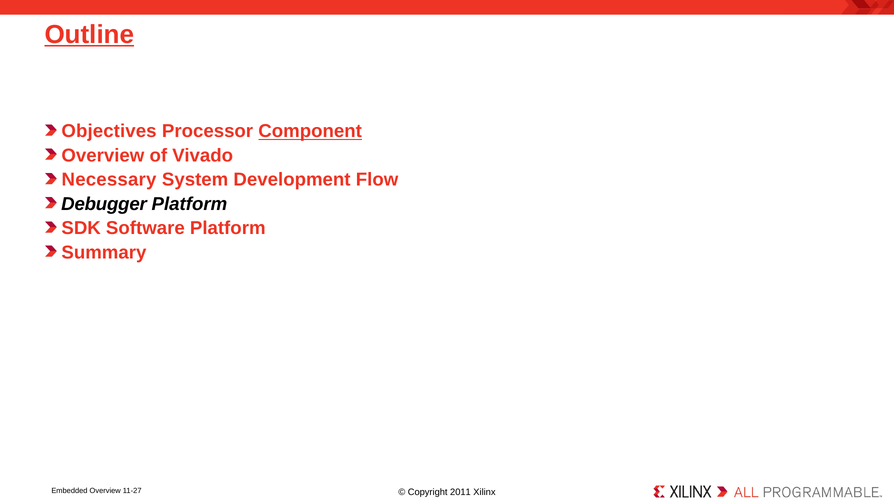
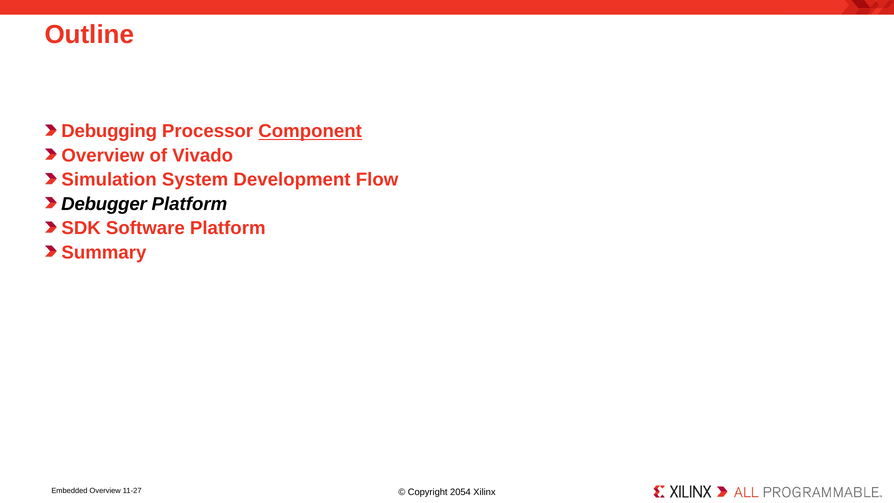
Outline underline: present -> none
Objectives: Objectives -> Debugging
Necessary: Necessary -> Simulation
2011: 2011 -> 2054
